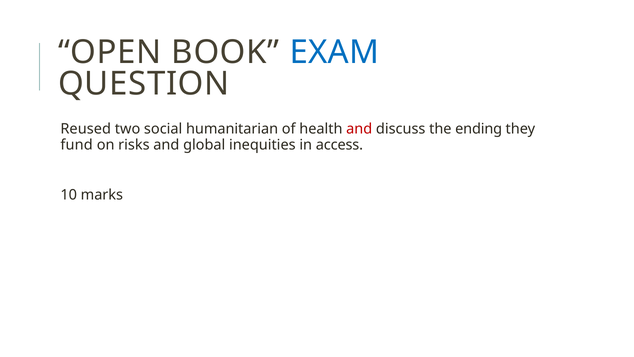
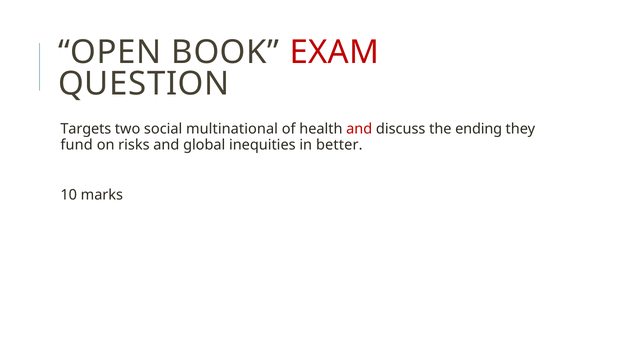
EXAM colour: blue -> red
Reused: Reused -> Targets
humanitarian: humanitarian -> multinational
access: access -> better
